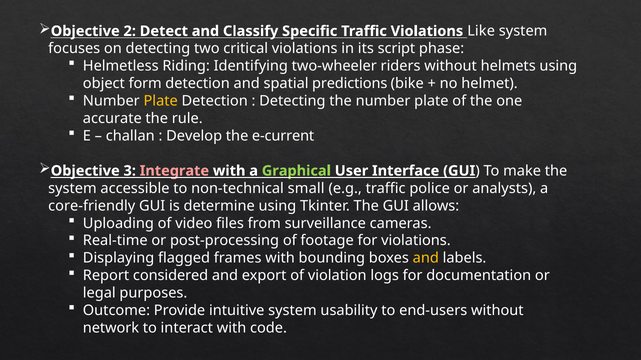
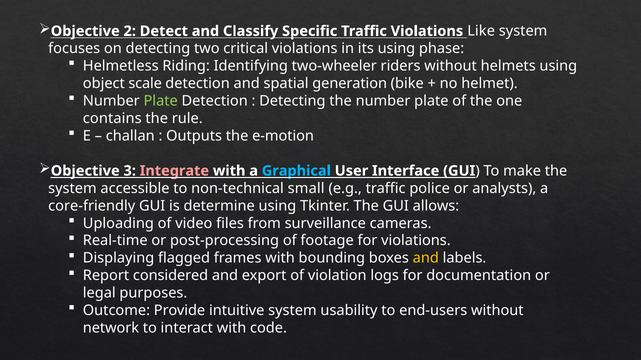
its script: script -> using
form: form -> scale
predictions: predictions -> generation
Plate at (161, 101) colour: yellow -> light green
accurate: accurate -> contains
Develop: Develop -> Outputs
e-current: e-current -> e-motion
Graphical colour: light green -> light blue
